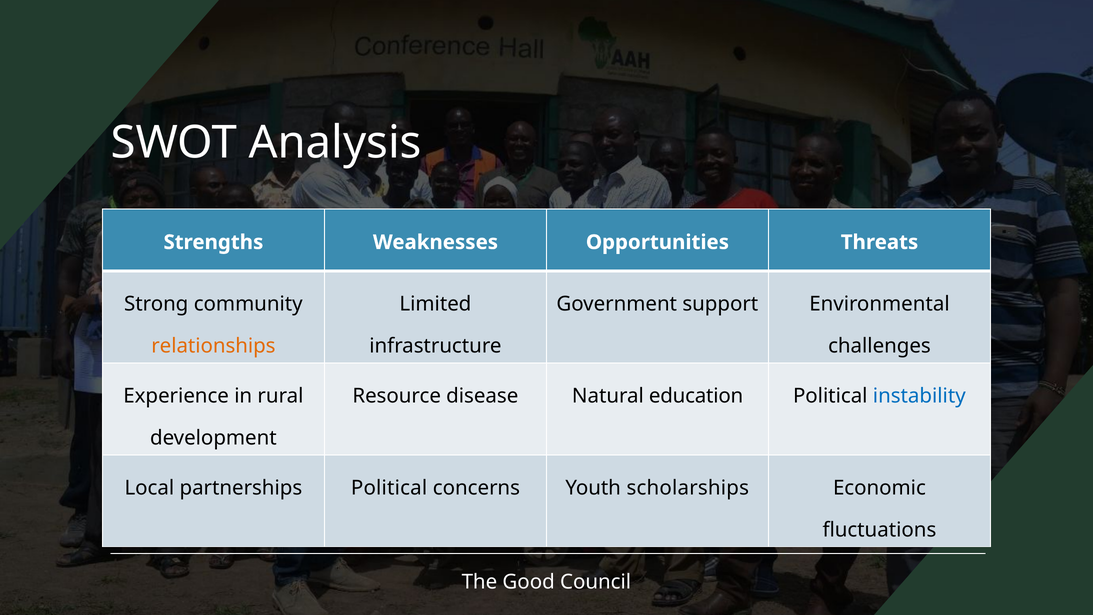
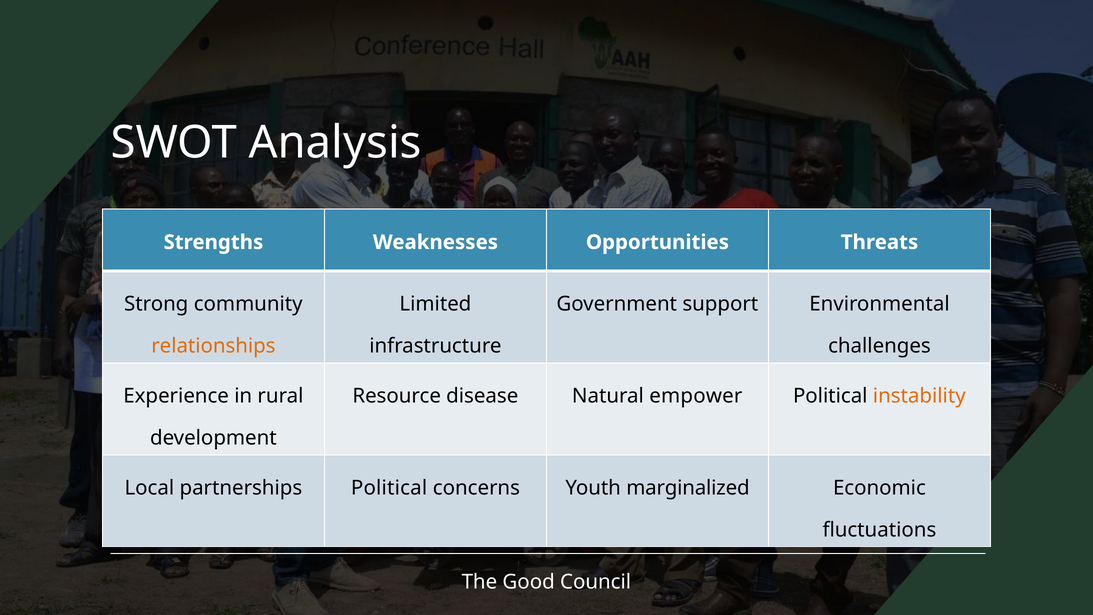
education: education -> empower
instability colour: blue -> orange
scholarships: scholarships -> marginalized
